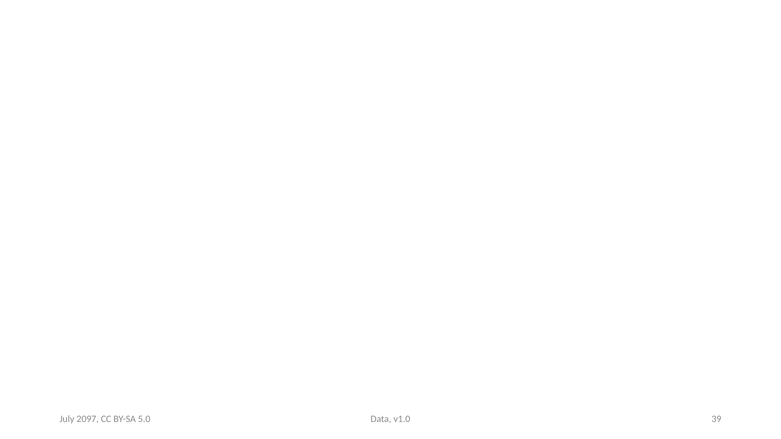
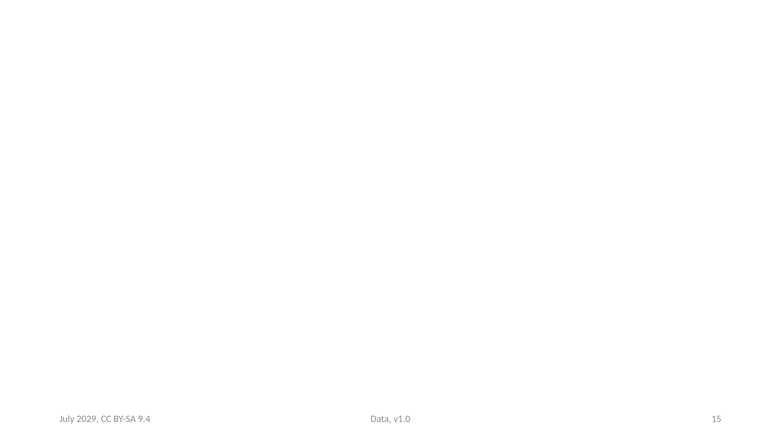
39: 39 -> 15
2097: 2097 -> 2029
5.0: 5.0 -> 9.4
